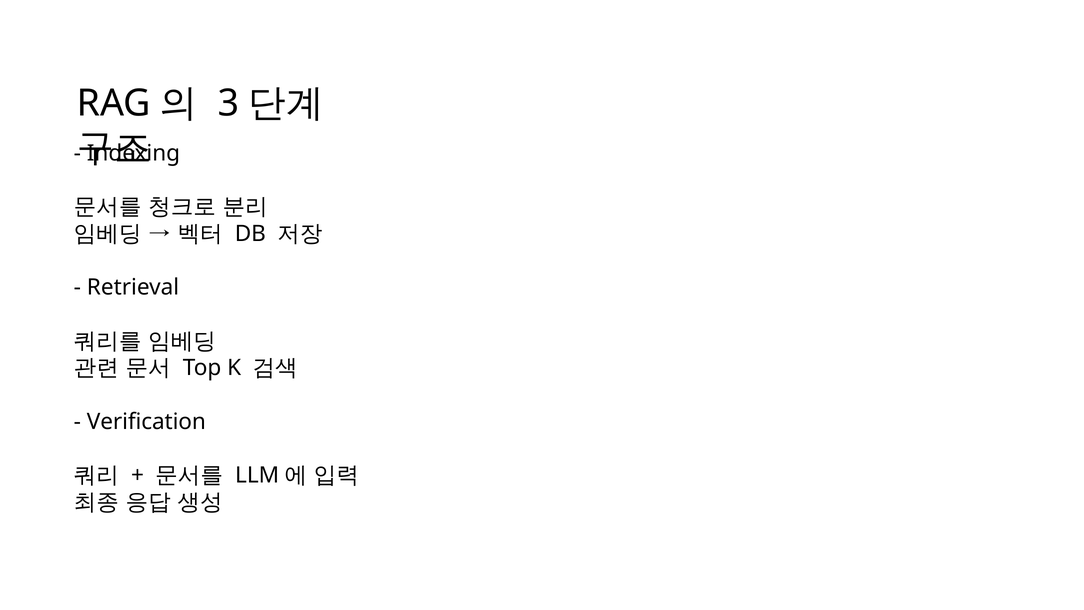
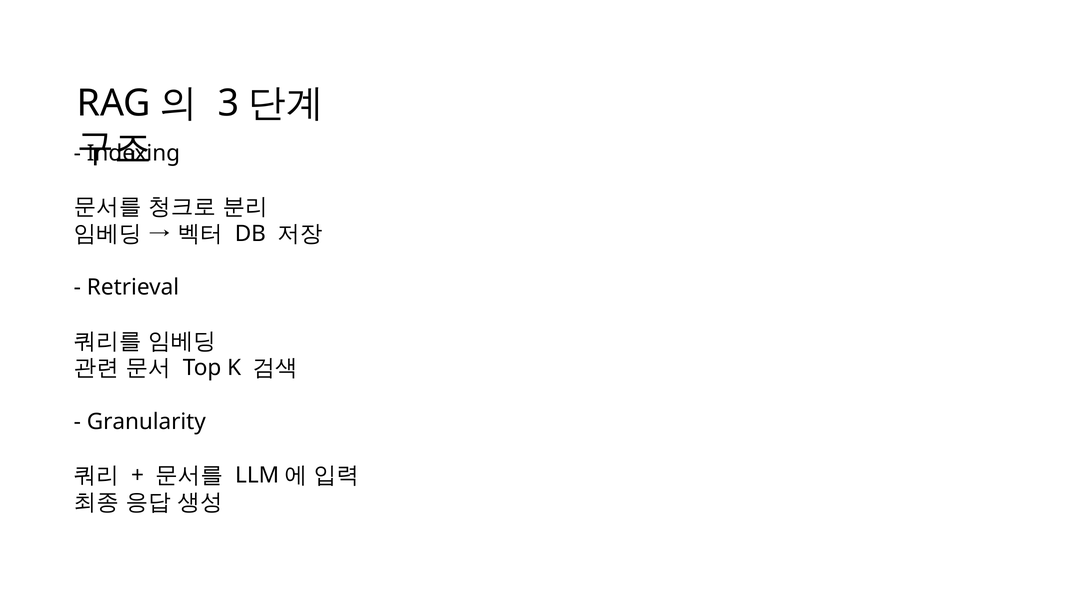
Verification: Verification -> Granularity
